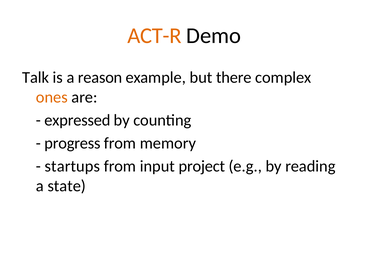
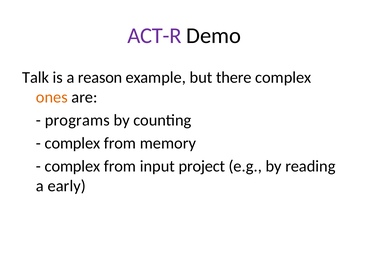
ACT-R colour: orange -> purple
expressed: expressed -> programs
progress at (72, 143): progress -> complex
startups at (72, 166): startups -> complex
state: state -> early
